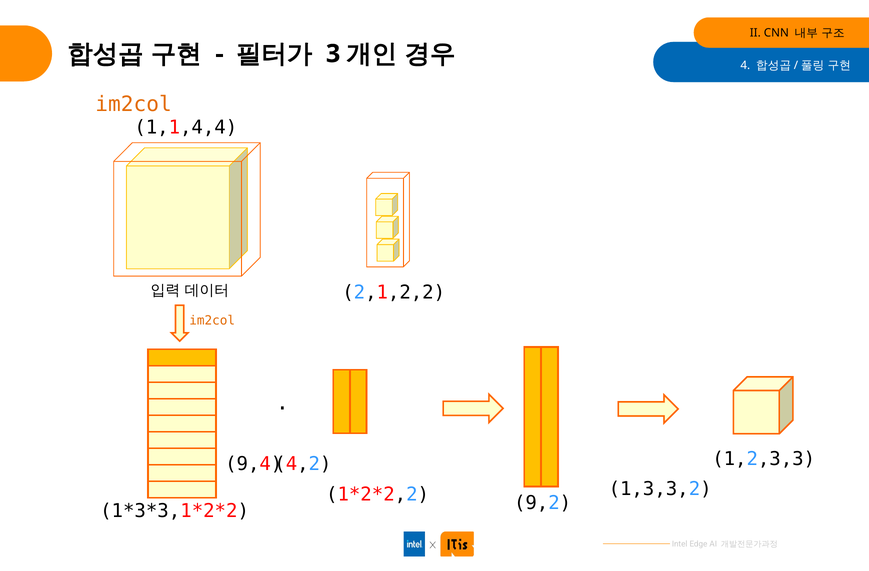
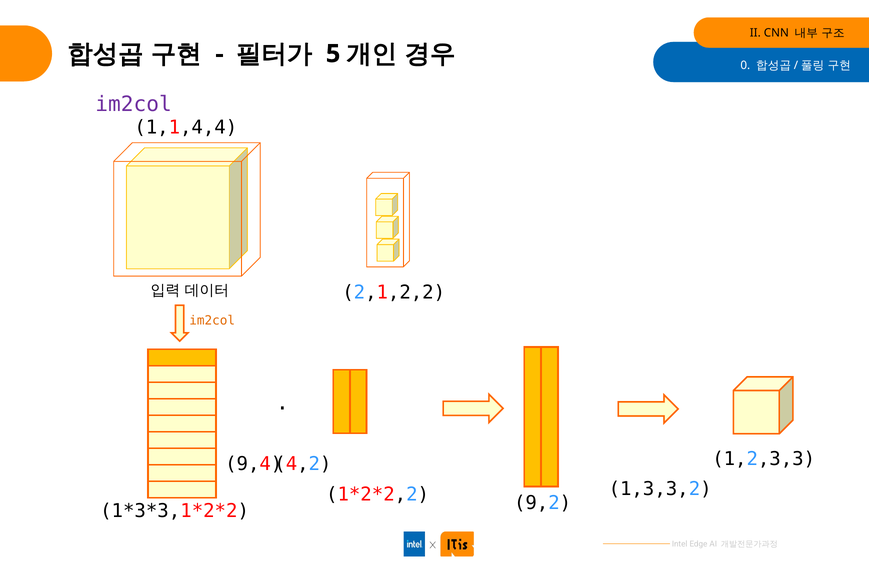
3: 3 -> 5
4: 4 -> 0
im2col at (134, 104) colour: orange -> purple
